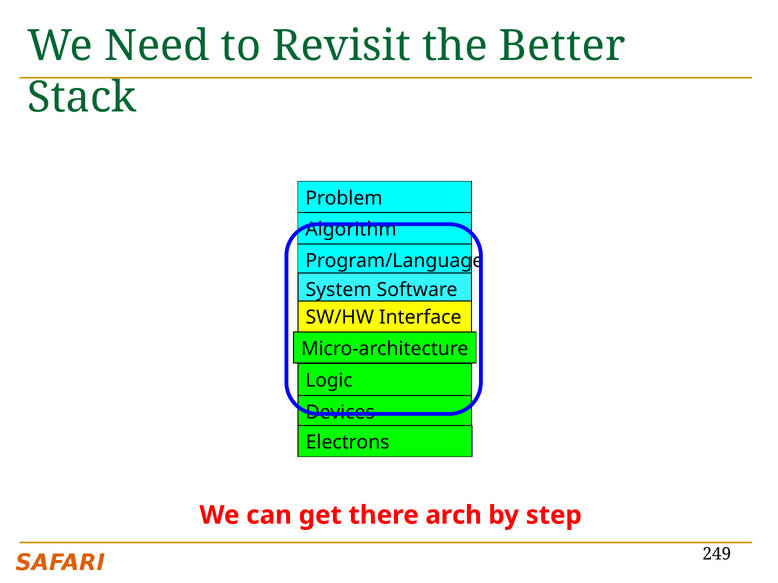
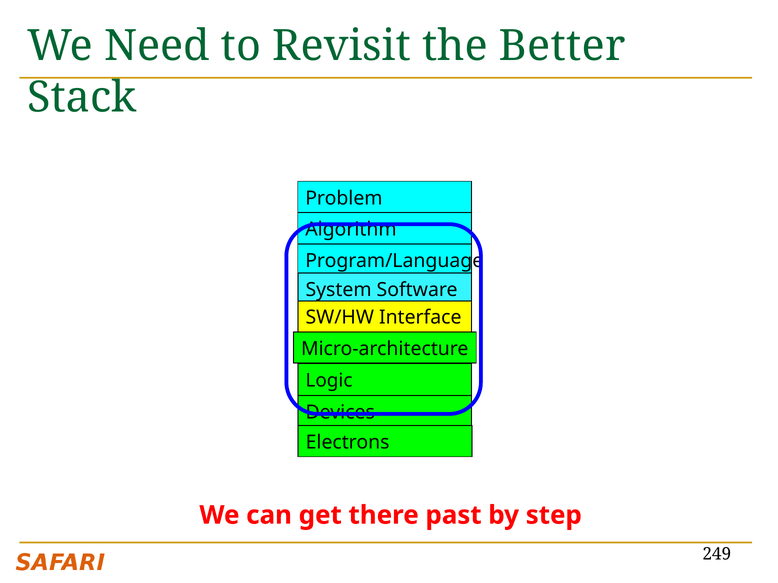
arch: arch -> past
